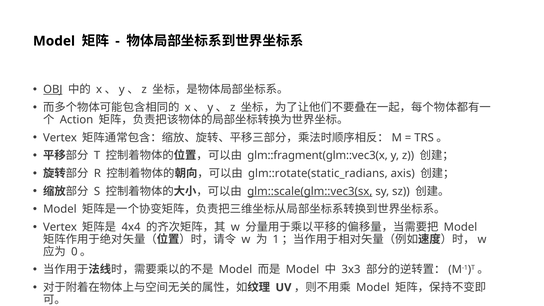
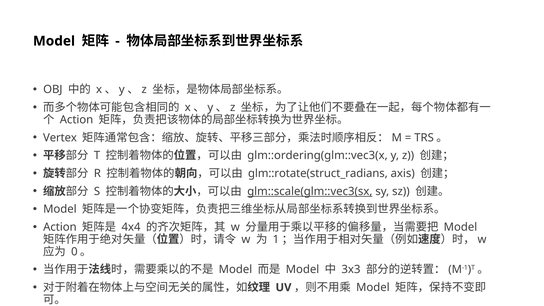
OBJ underline: present -> none
glm::fragment(glm::vec3(x: glm::fragment(glm::vec3(x -> glm::ordering(glm::vec3(x
glm::rotate(static_radians: glm::rotate(static_radians -> glm::rotate(struct_radians
Vertex at (60, 227): Vertex -> Action
